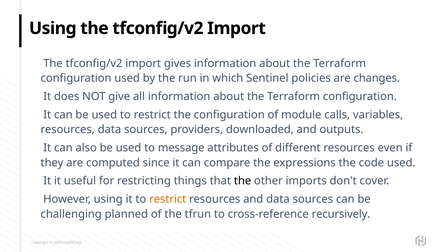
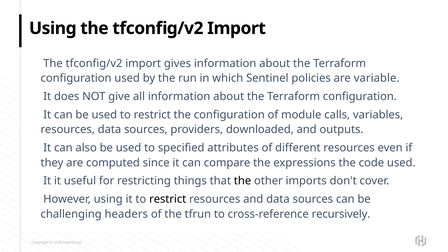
changes: changes -> variable
message: message -> specified
restrict at (168, 199) colour: orange -> black
planned: planned -> headers
